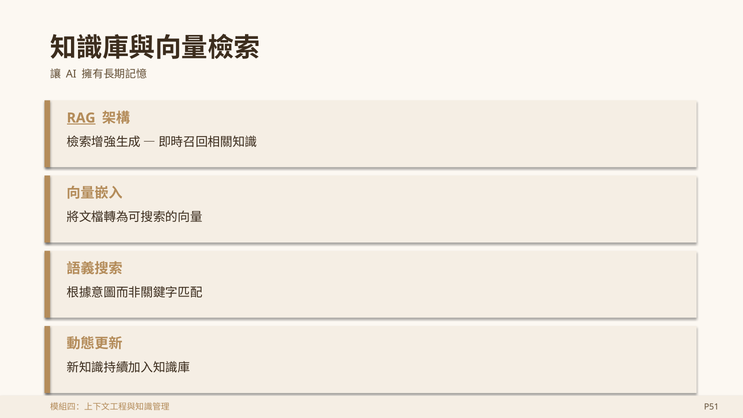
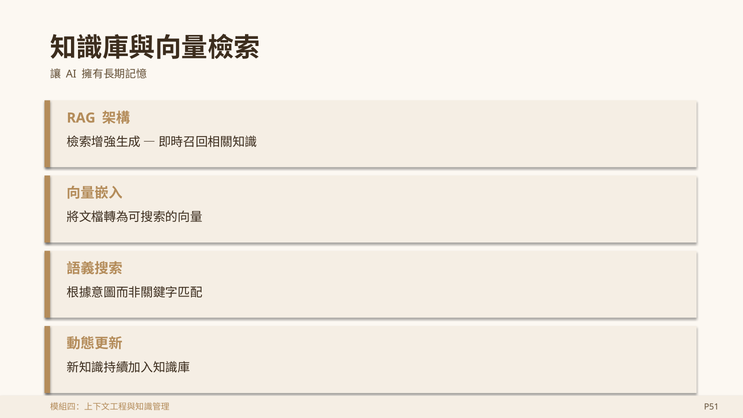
RAG underline: present -> none
